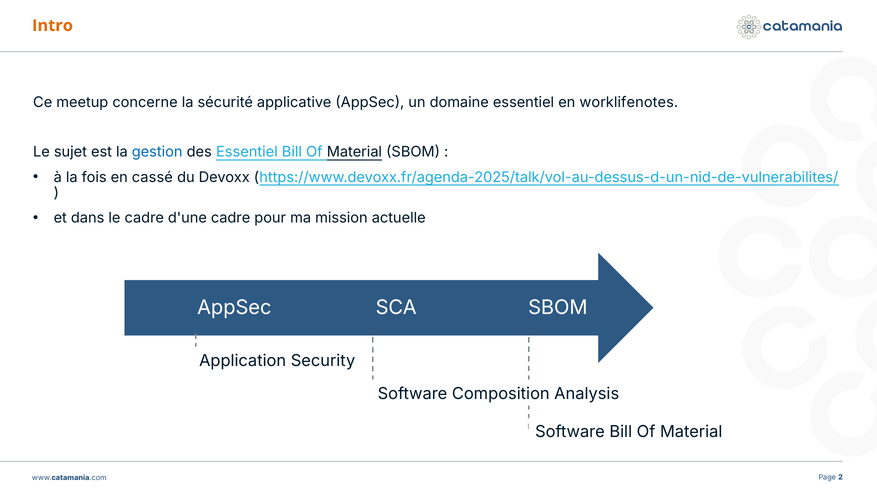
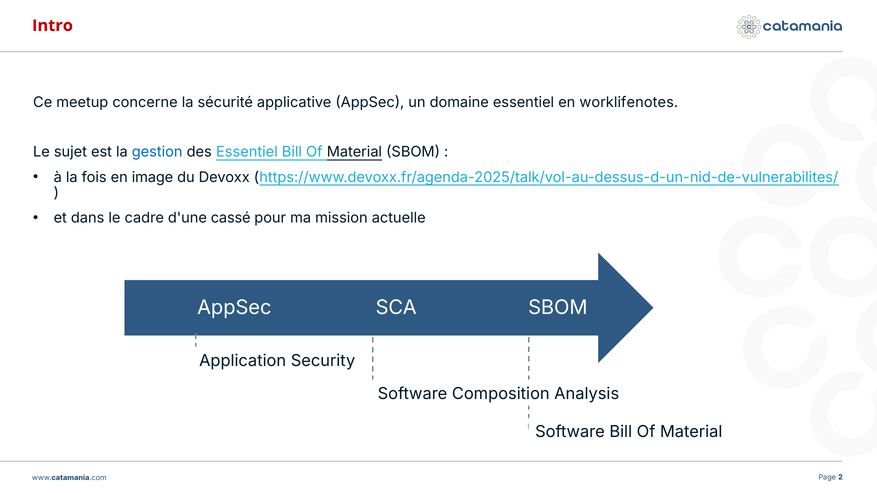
Intro colour: orange -> red
cassé: cassé -> image
d'une cadre: cadre -> cassé
